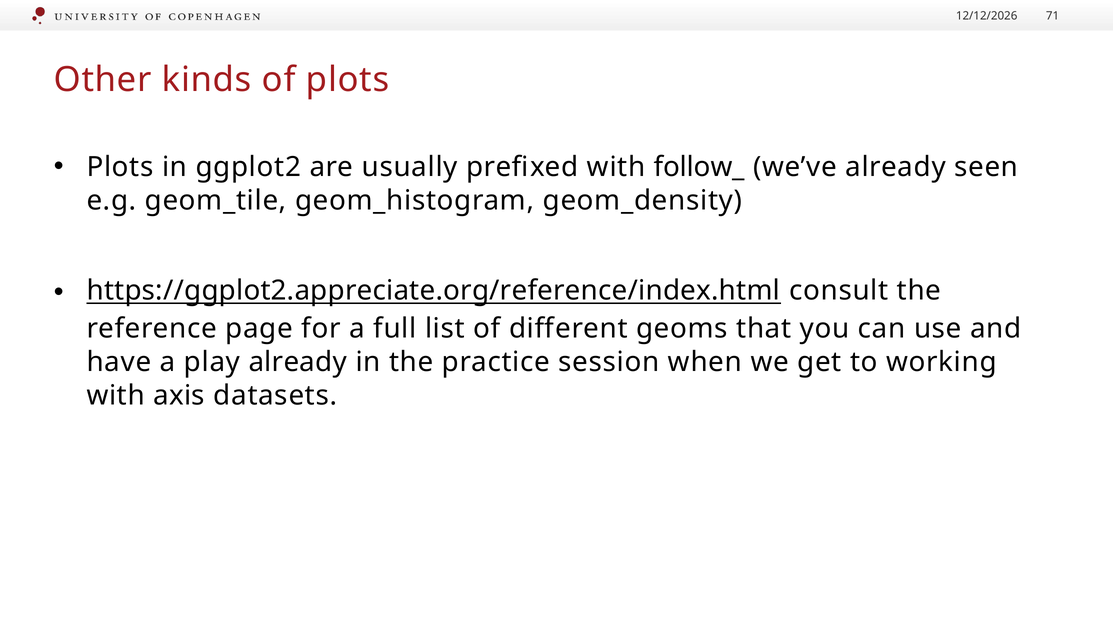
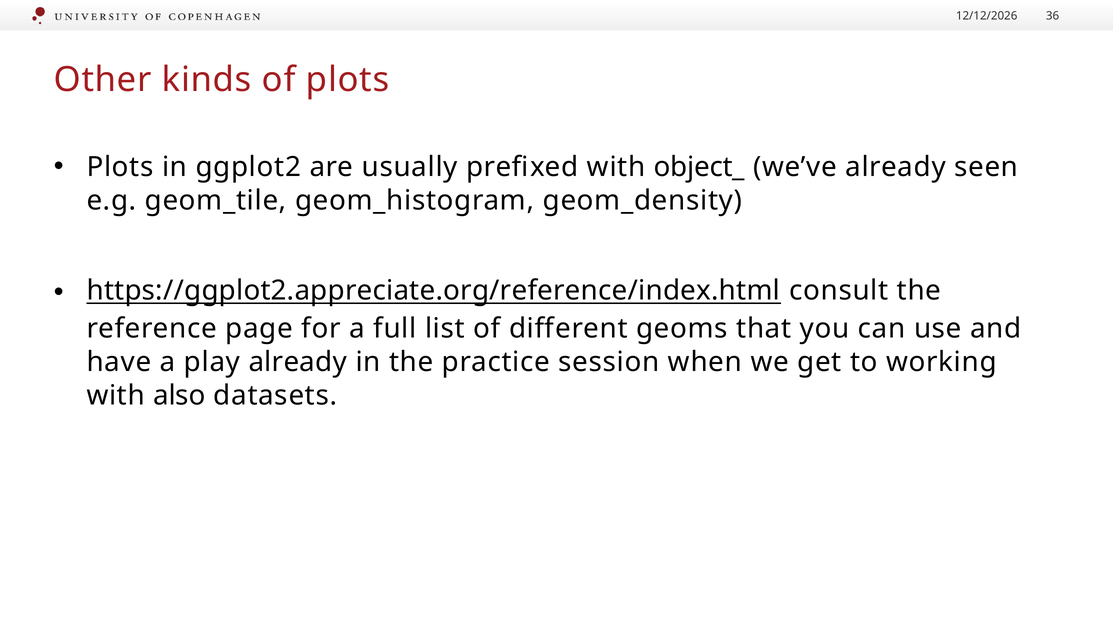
71: 71 -> 36
follow_: follow_ -> object_
axis: axis -> also
